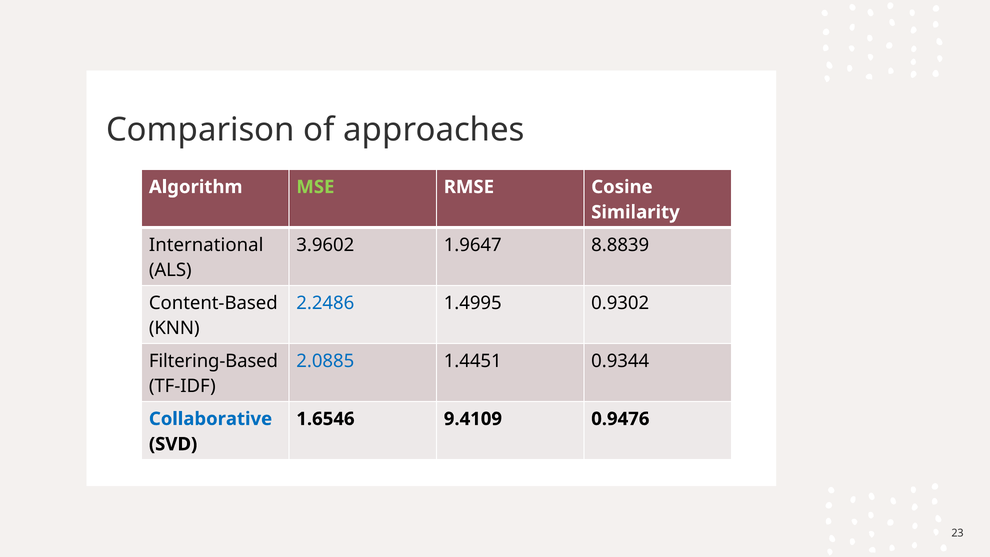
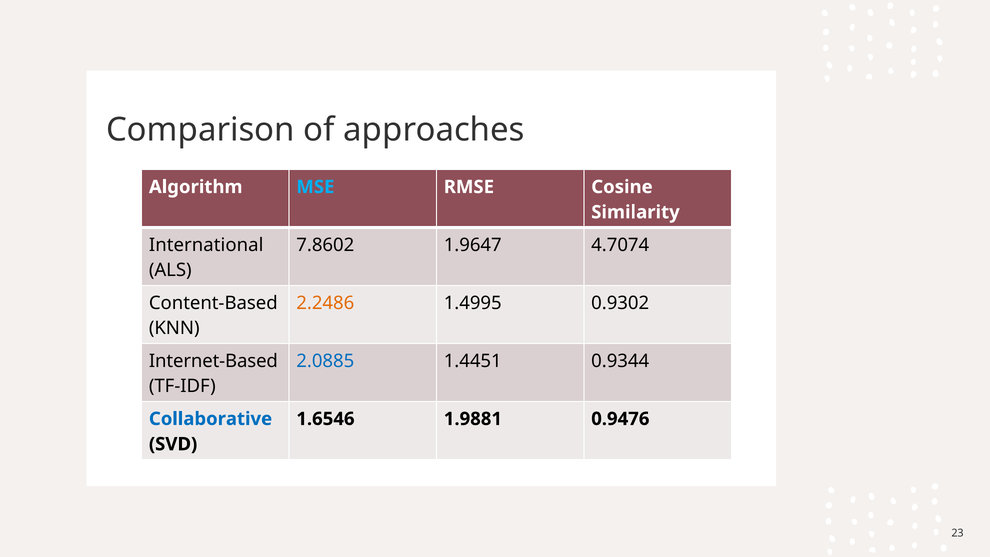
MSE colour: light green -> light blue
3.9602: 3.9602 -> 7.8602
8.8839: 8.8839 -> 4.7074
2.2486 colour: blue -> orange
Filtering-Based: Filtering-Based -> Internet-Based
9.4109: 9.4109 -> 1.9881
